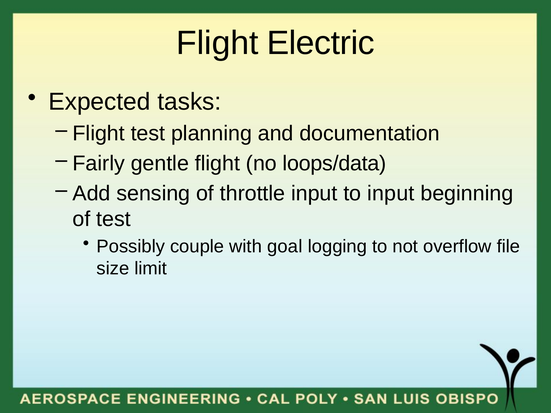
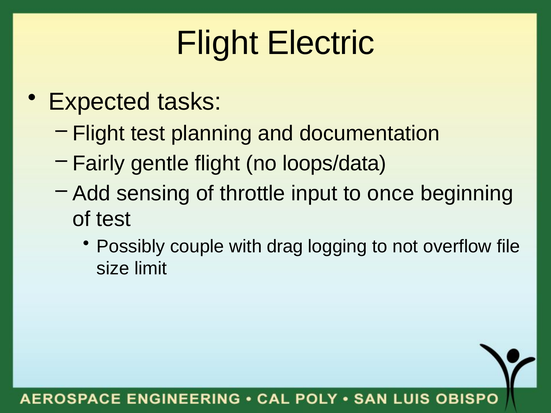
to input: input -> once
goal: goal -> drag
